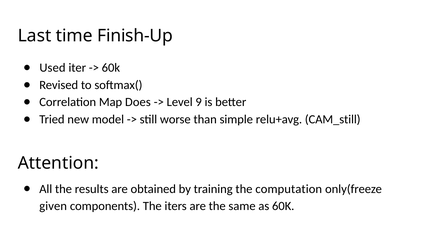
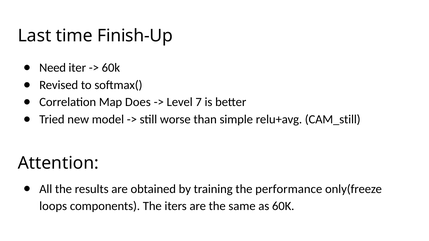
Used: Used -> Need
9: 9 -> 7
computation: computation -> performance
given: given -> loops
